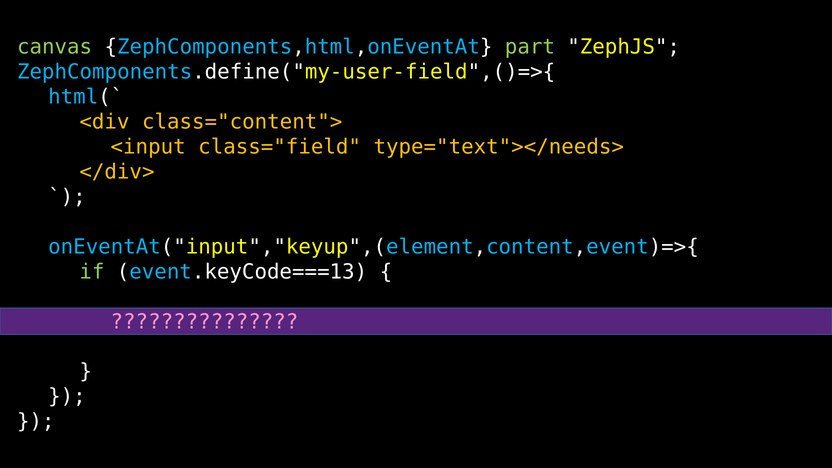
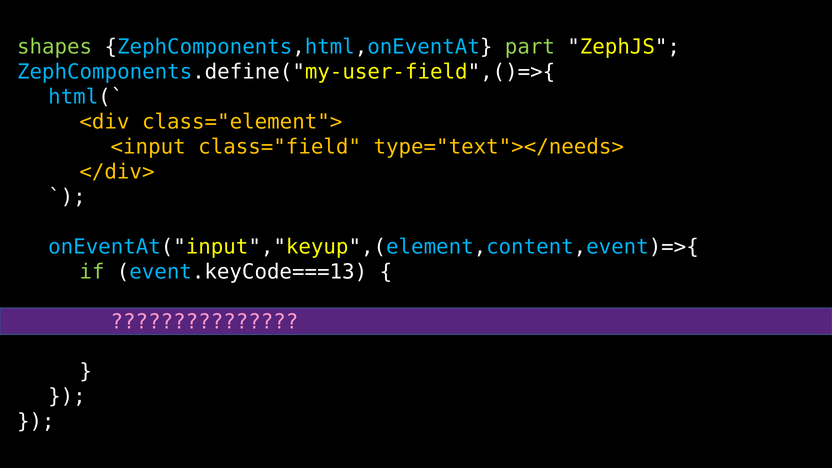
canvas: canvas -> shapes
class="content">: class="content"> -> class="element">
